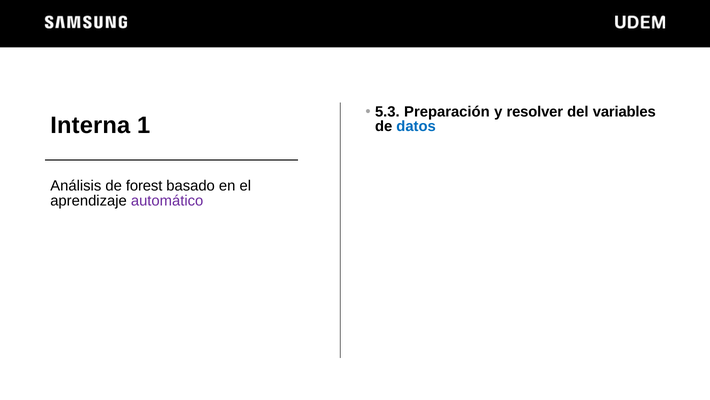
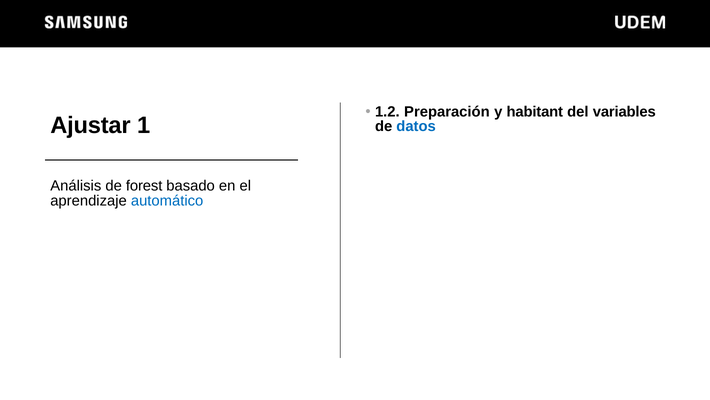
5.3: 5.3 -> 1.2
resolver: resolver -> habitant
Interna: Interna -> Ajustar
automático colour: purple -> blue
